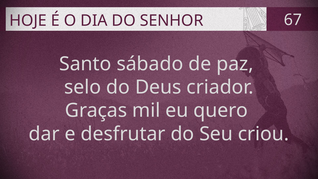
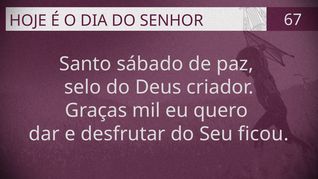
criou: criou -> ficou
